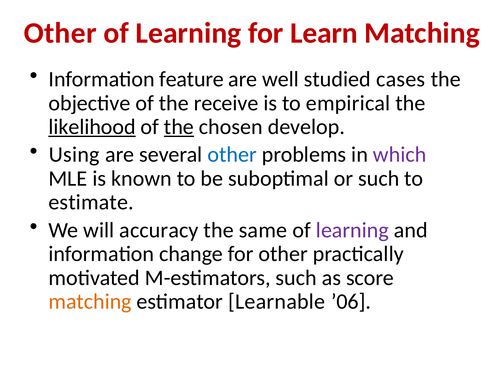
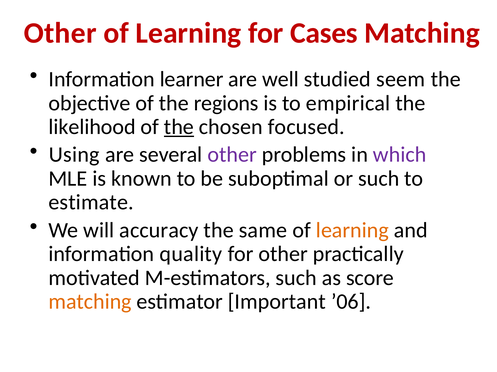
Learn: Learn -> Cases
feature: feature -> learner
cases: cases -> seem
receive: receive -> regions
likelihood underline: present -> none
develop: develop -> focused
other at (232, 155) colour: blue -> purple
learning at (352, 231) colour: purple -> orange
change: change -> quality
Learnable: Learnable -> Important
